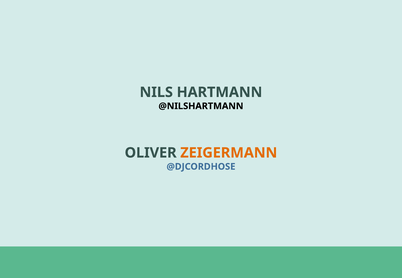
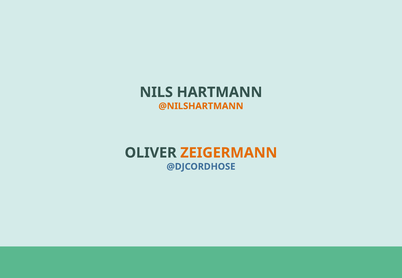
@NILSHARTMANN colour: black -> orange
